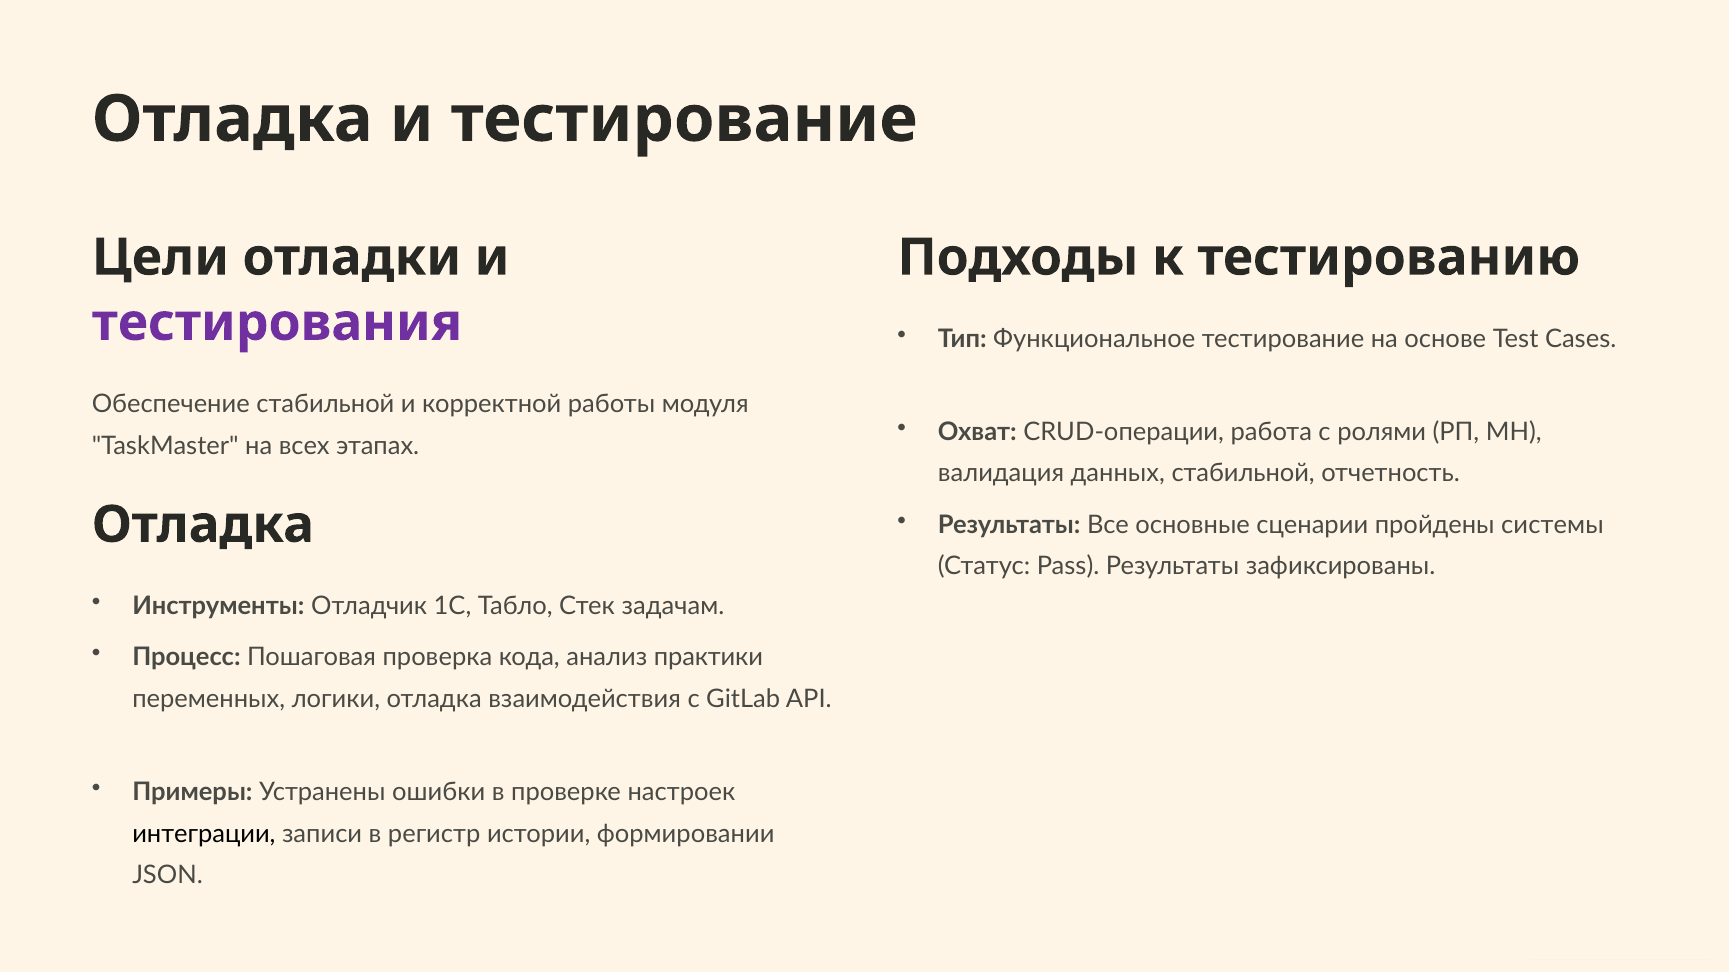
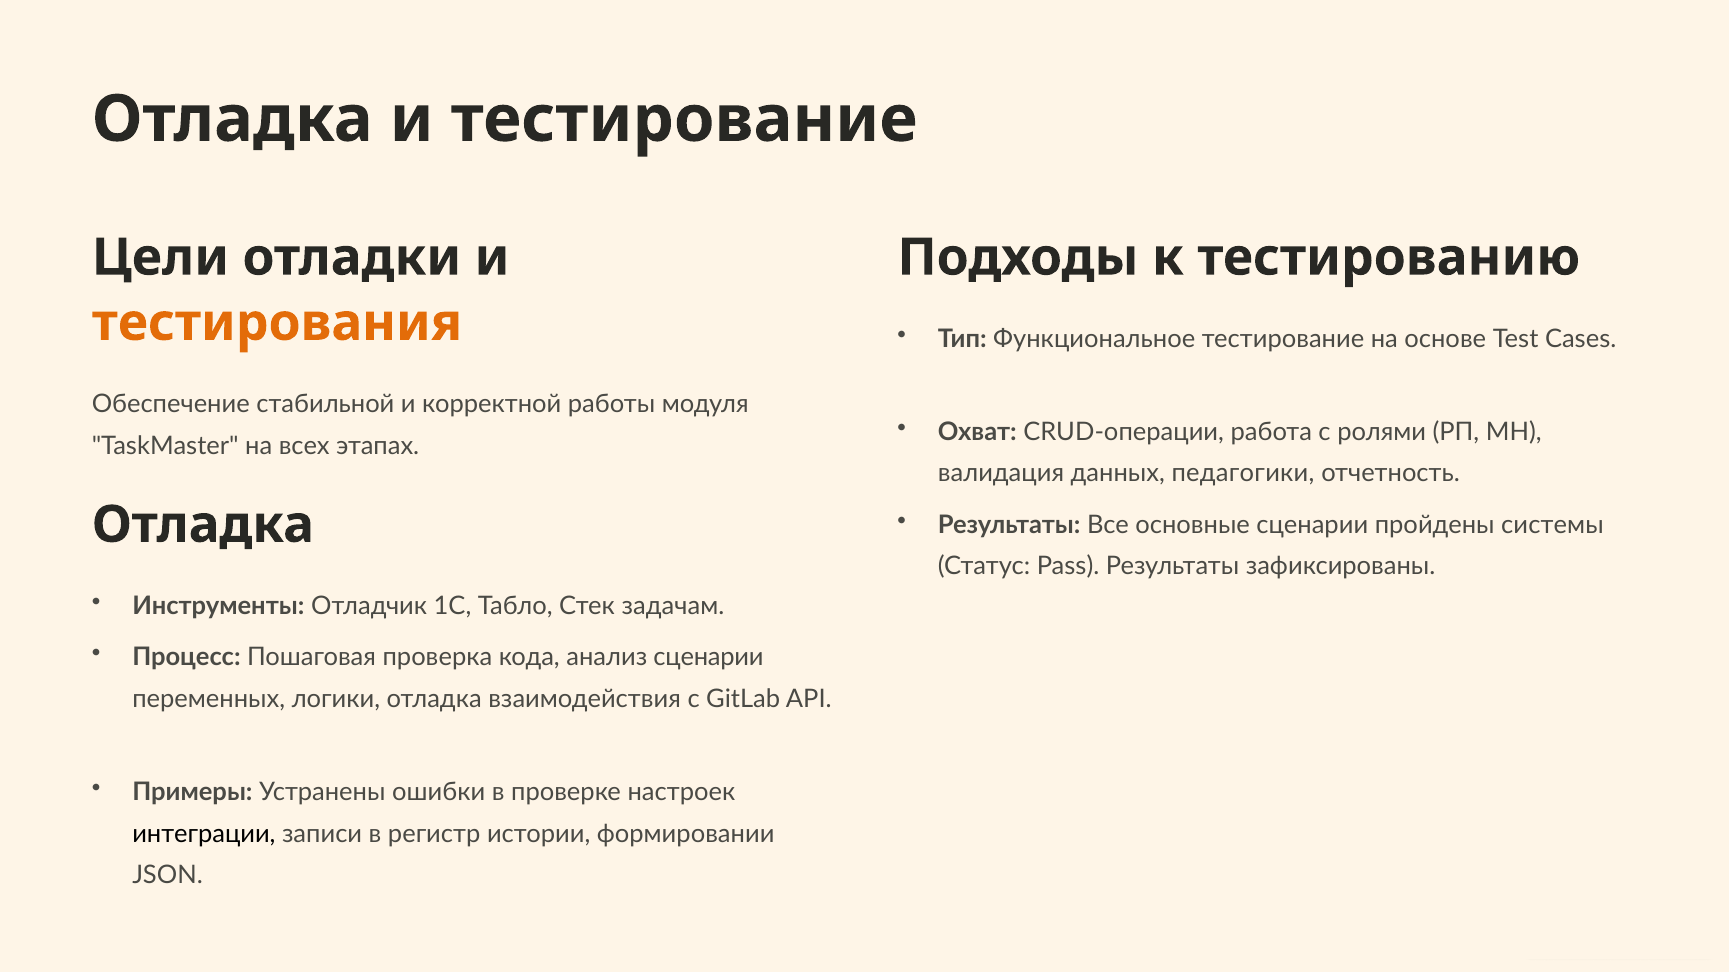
тестирования colour: purple -> orange
данных стабильной: стабильной -> педагогики
анализ практики: практики -> сценарии
